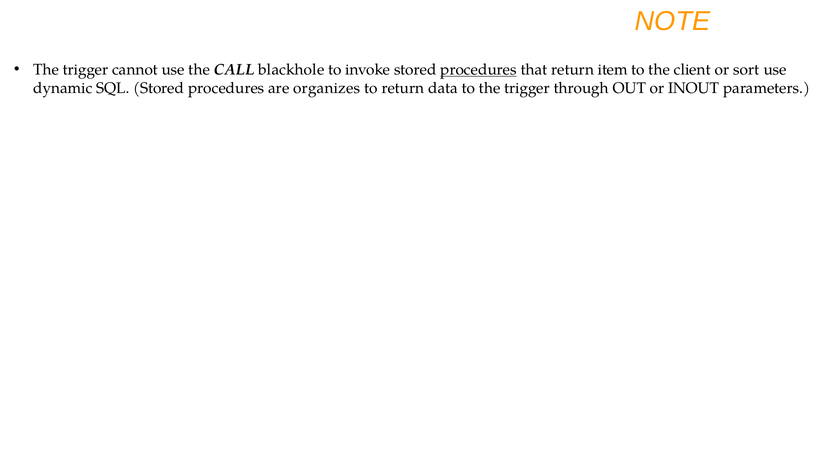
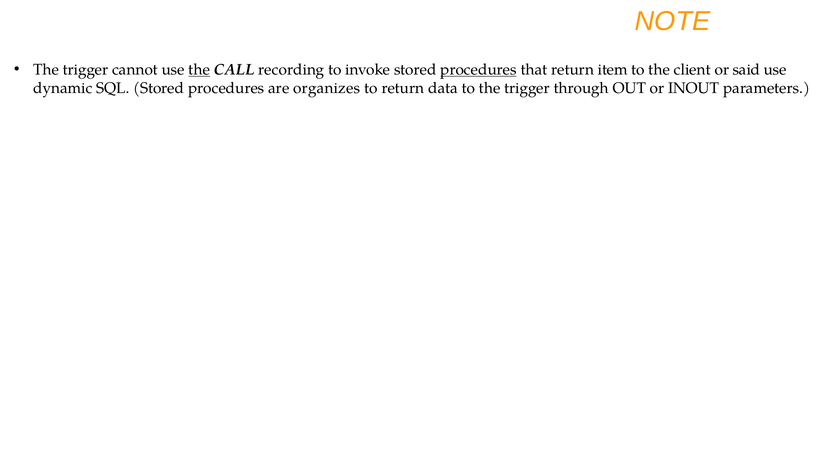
the at (199, 70) underline: none -> present
blackhole: blackhole -> recording
sort: sort -> said
